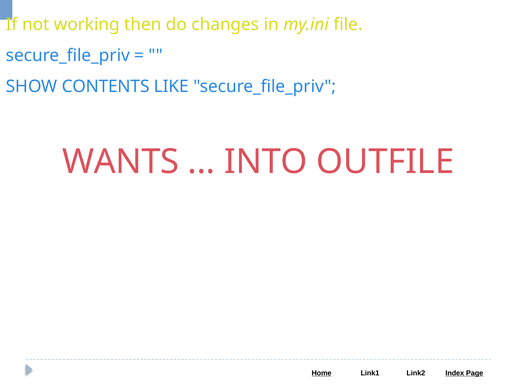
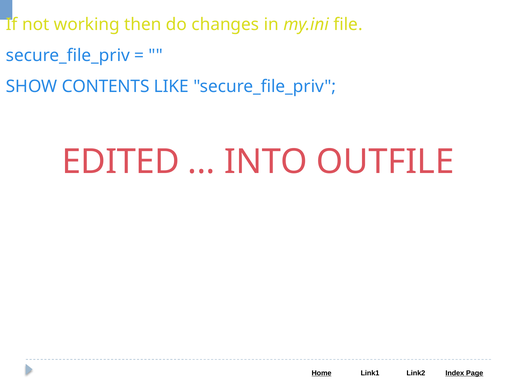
WANTS: WANTS -> EDITED
